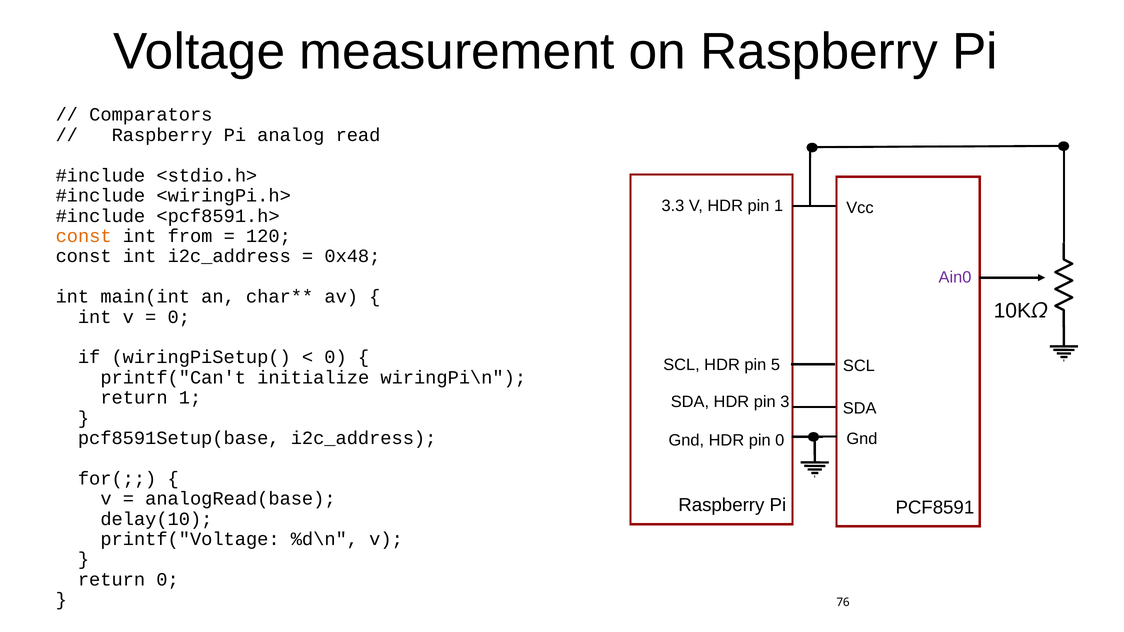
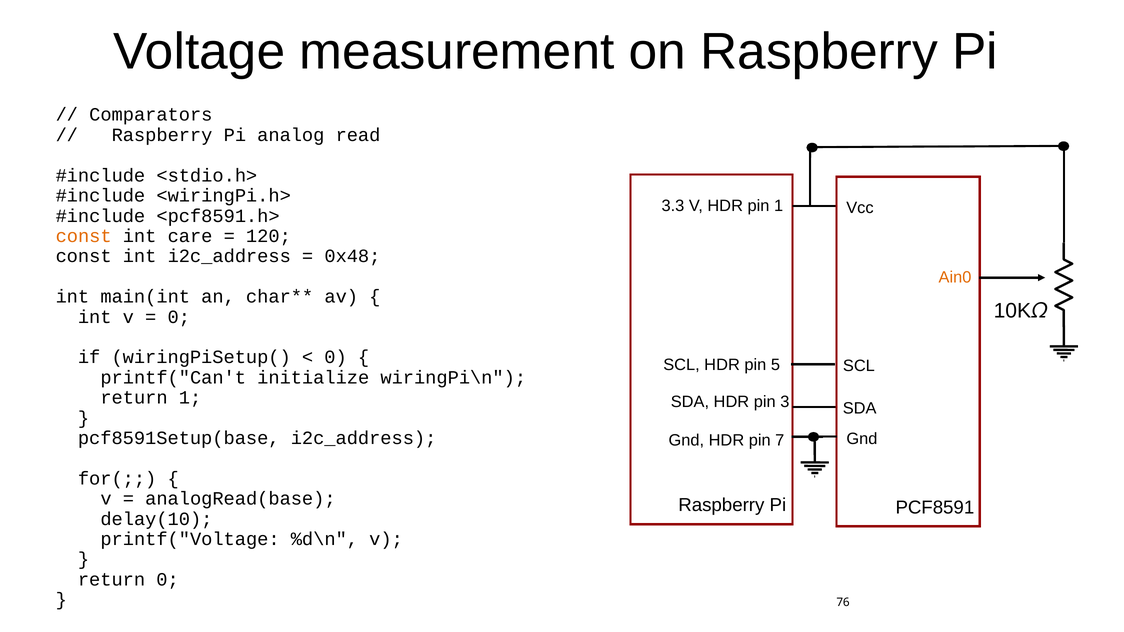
from: from -> care
Ain0 colour: purple -> orange
pin 0: 0 -> 7
